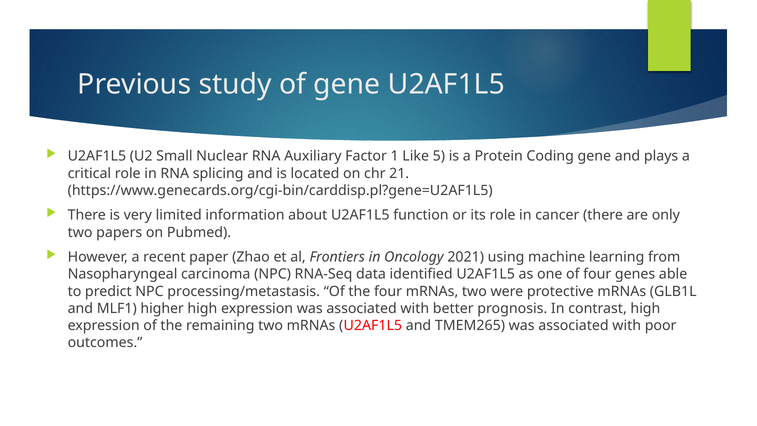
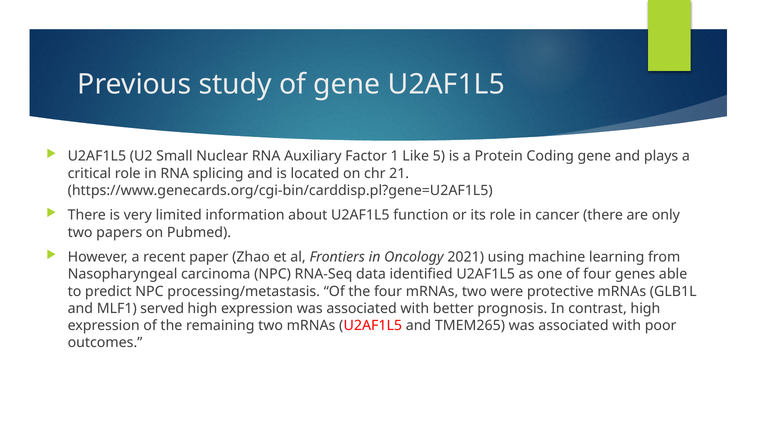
higher: higher -> served
